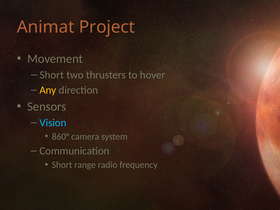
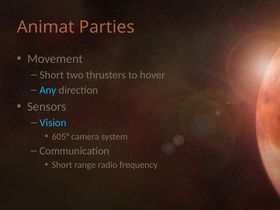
Project: Project -> Parties
Any colour: yellow -> light blue
860°: 860° -> 605°
